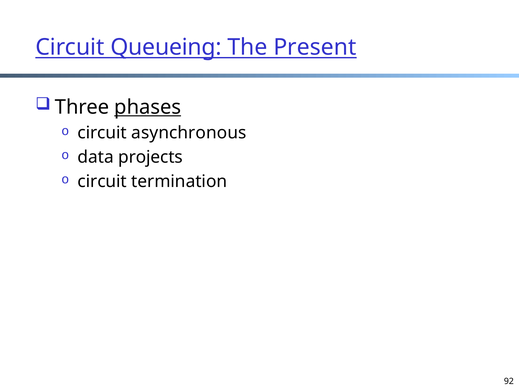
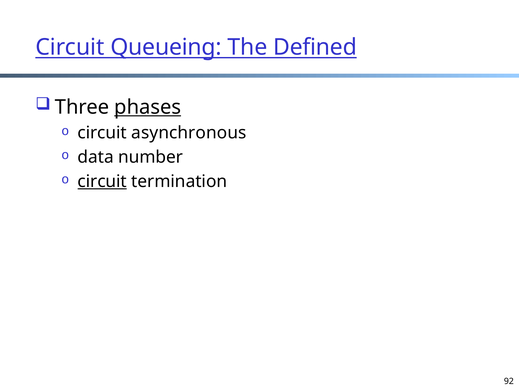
Present: Present -> Defined
projects: projects -> number
circuit at (102, 181) underline: none -> present
